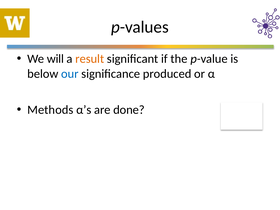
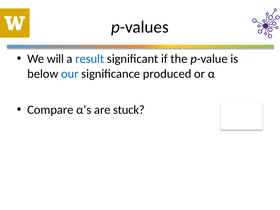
result colour: orange -> blue
Methods: Methods -> Compare
done: done -> stuck
